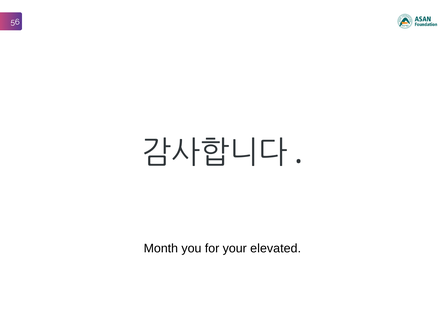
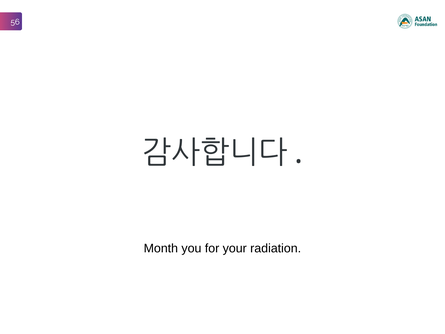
elevated: elevated -> radiation
